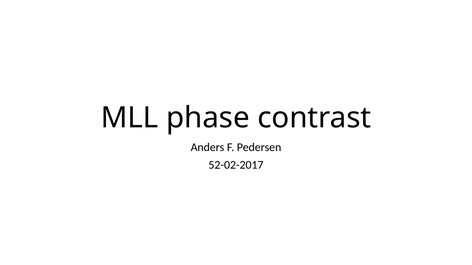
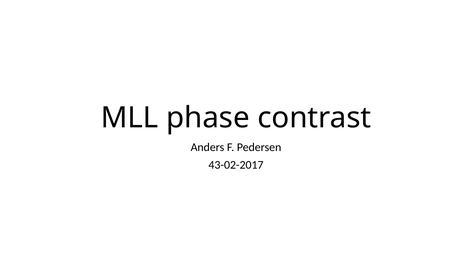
52-02-2017: 52-02-2017 -> 43-02-2017
